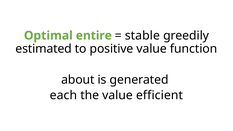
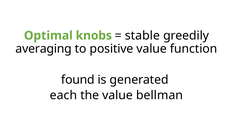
entire: entire -> knobs
estimated: estimated -> averaging
about: about -> found
efficient: efficient -> bellman
